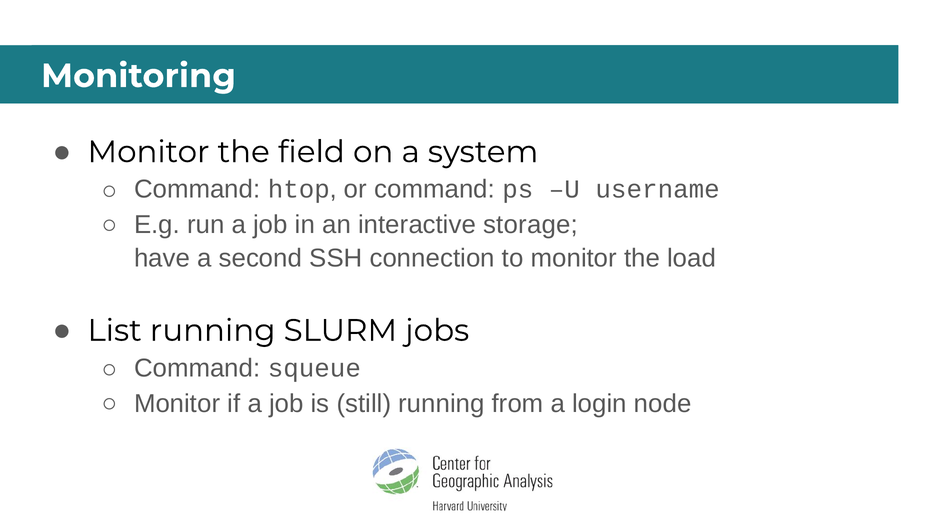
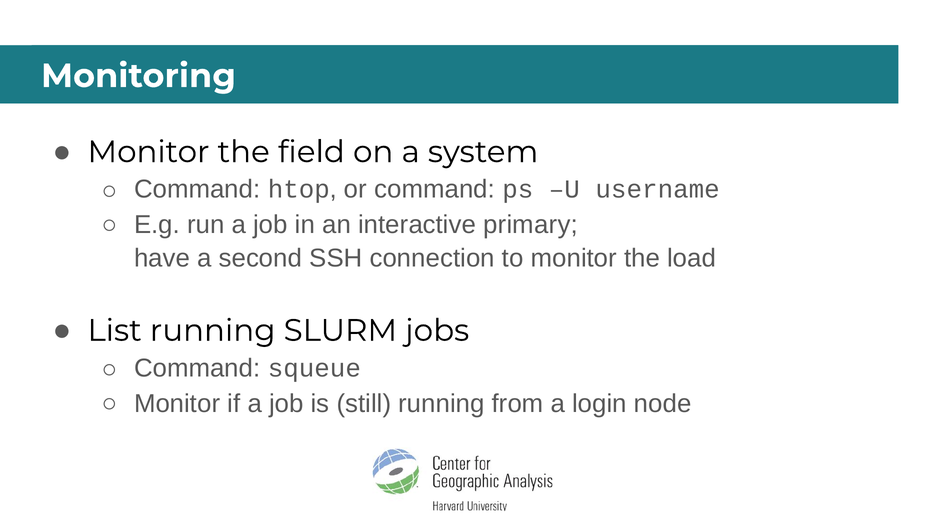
storage: storage -> primary
